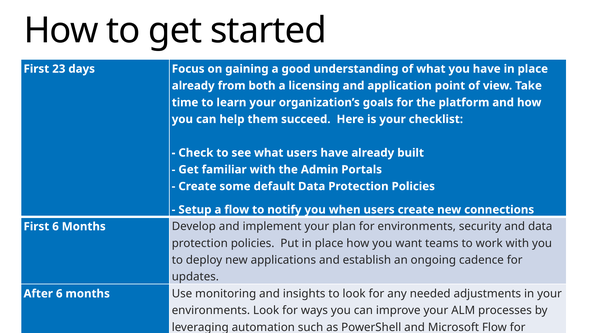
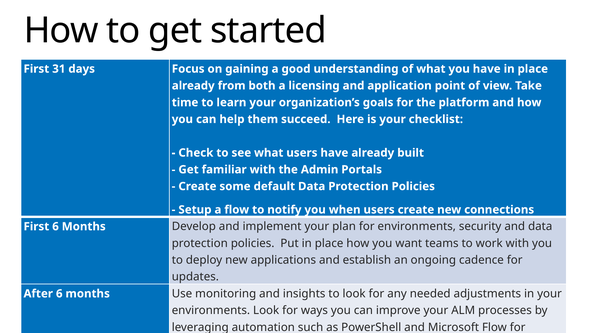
23: 23 -> 31
